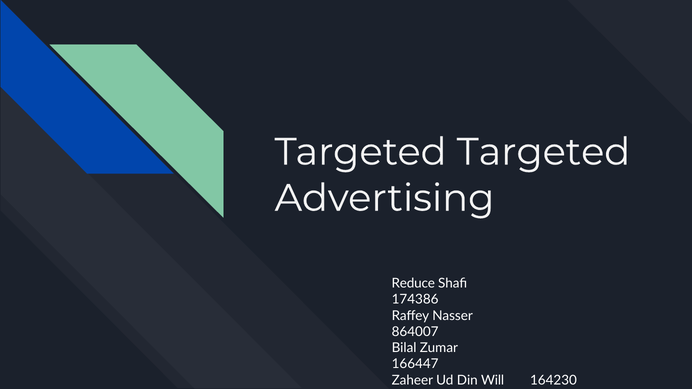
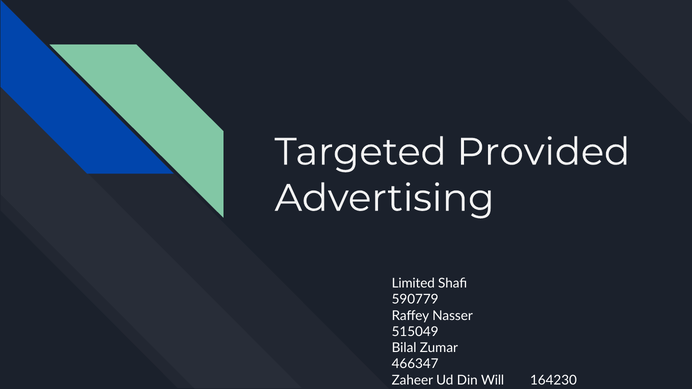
Targeted Targeted: Targeted -> Provided
Reduce: Reduce -> Limited
174386: 174386 -> 590779
864007: 864007 -> 515049
166447: 166447 -> 466347
